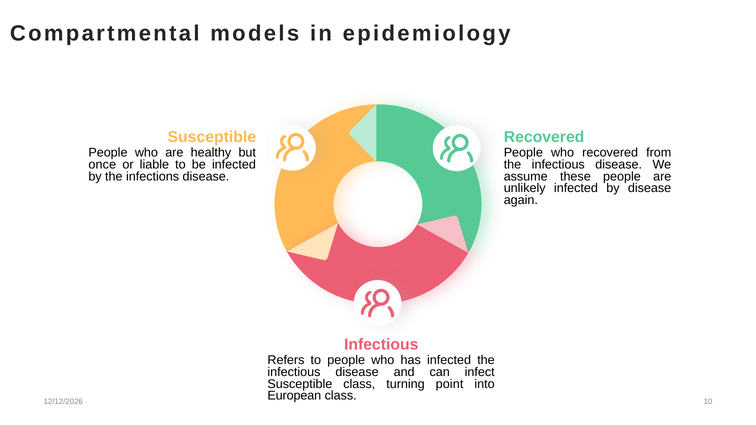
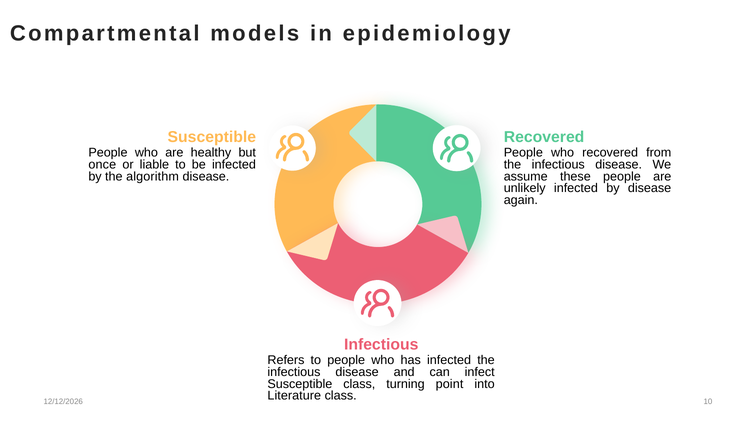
infections: infections -> algorithm
European: European -> Literature
